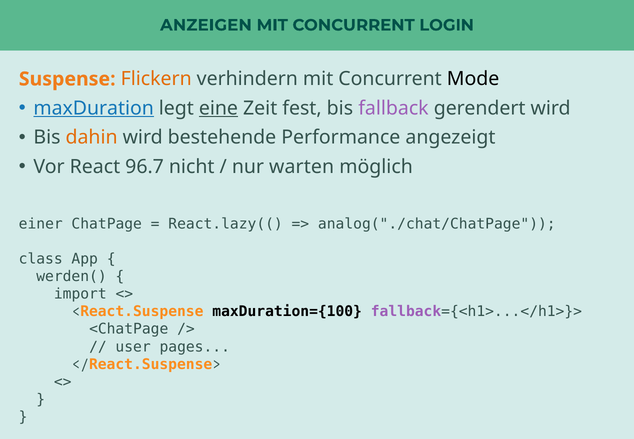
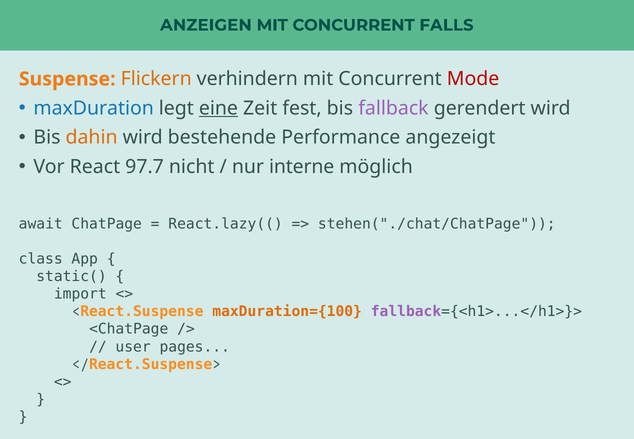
LOGIN: LOGIN -> FALLS
Mode colour: black -> red
maxDuration underline: present -> none
96.7: 96.7 -> 97.7
warten: warten -> interne
einer: einer -> await
analog("./chat/ChatPage: analog("./chat/ChatPage -> stehen("./chat/ChatPage
werden(: werden( -> static(
maxDuration={100 colour: black -> orange
